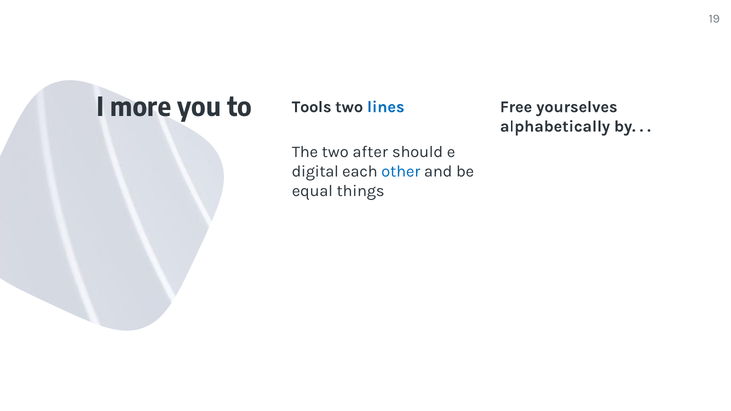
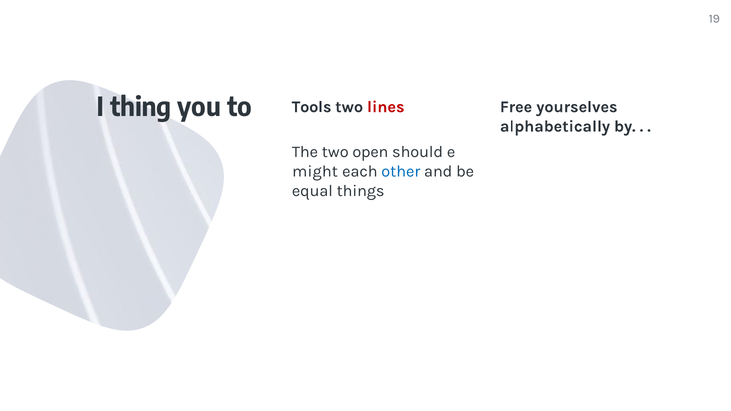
more: more -> thing
lines colour: blue -> red
after: after -> open
digital: digital -> might
